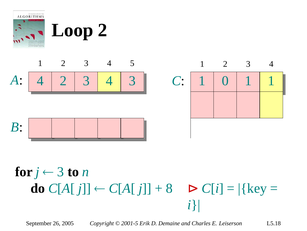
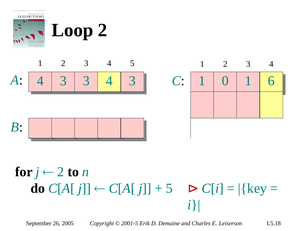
A 4 2: 2 -> 3
1 1: 1 -> 6
3 at (61, 171): 3 -> 2
8 at (169, 188): 8 -> 5
